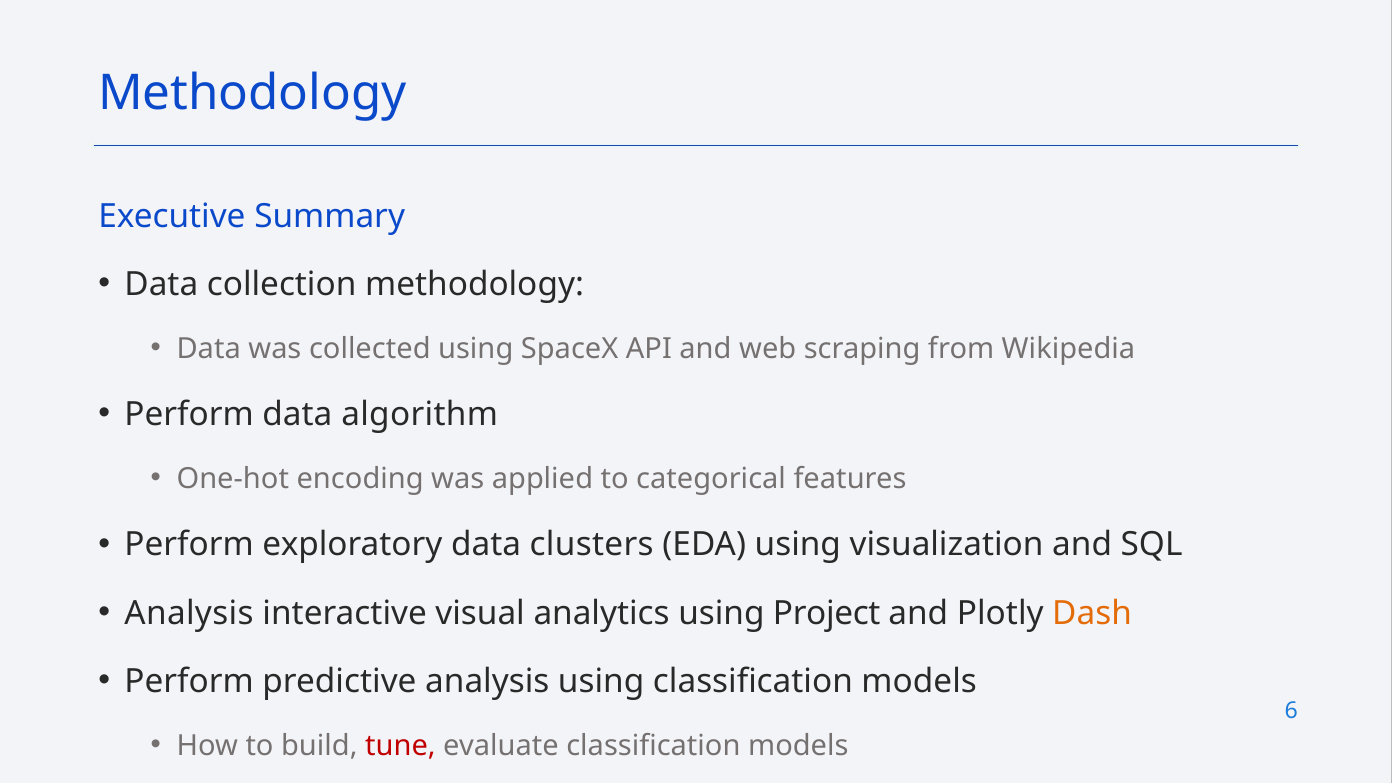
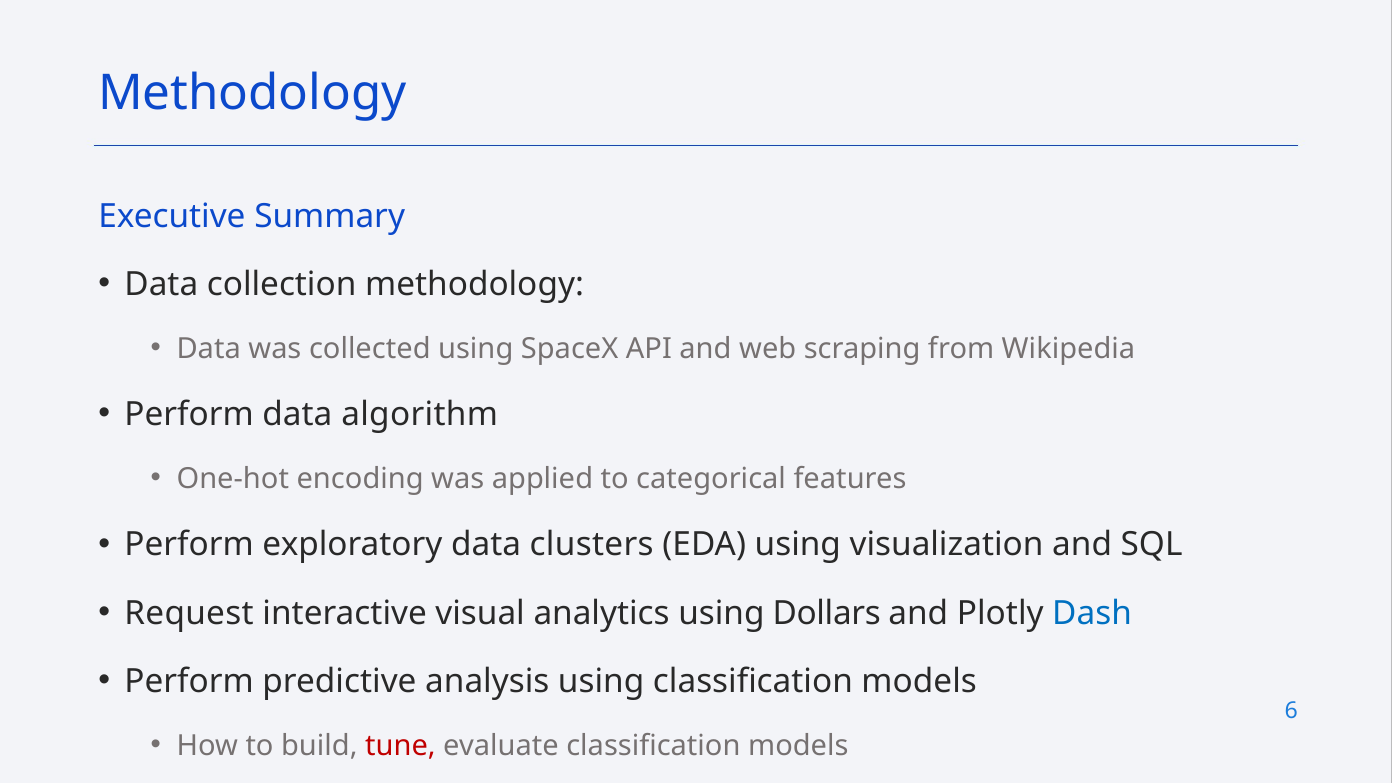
Analysis at (189, 613): Analysis -> Request
Project: Project -> Dollars
Dash colour: orange -> blue
